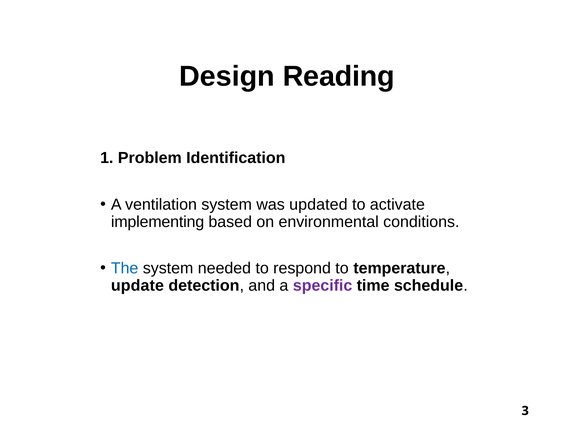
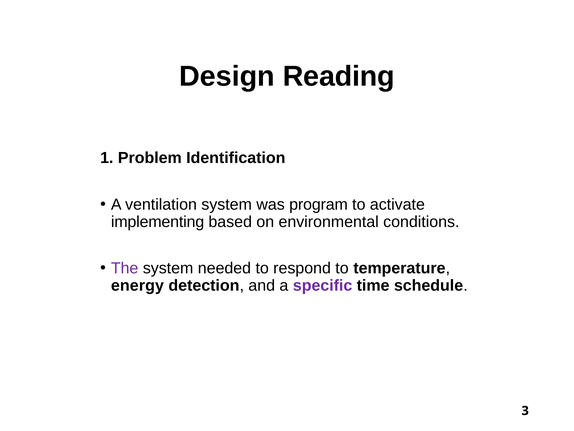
updated: updated -> program
The colour: blue -> purple
update: update -> energy
